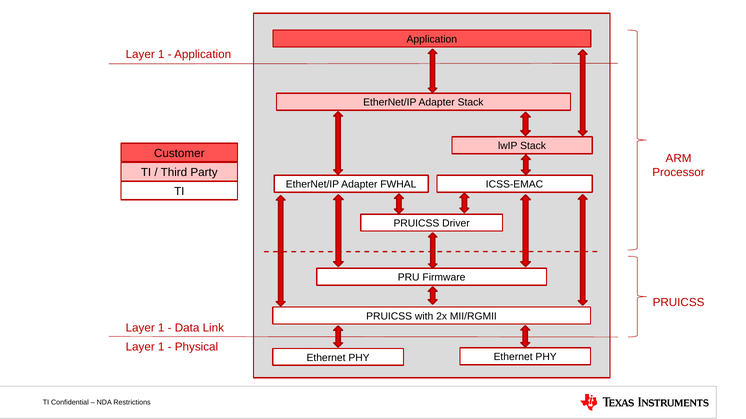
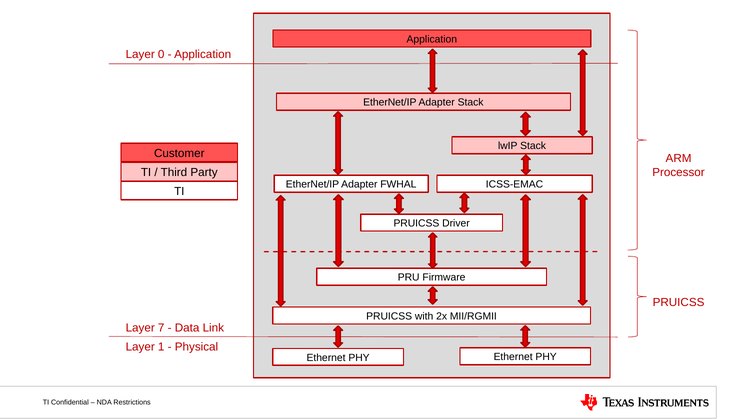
1 at (161, 55): 1 -> 0
1 at (161, 328): 1 -> 7
